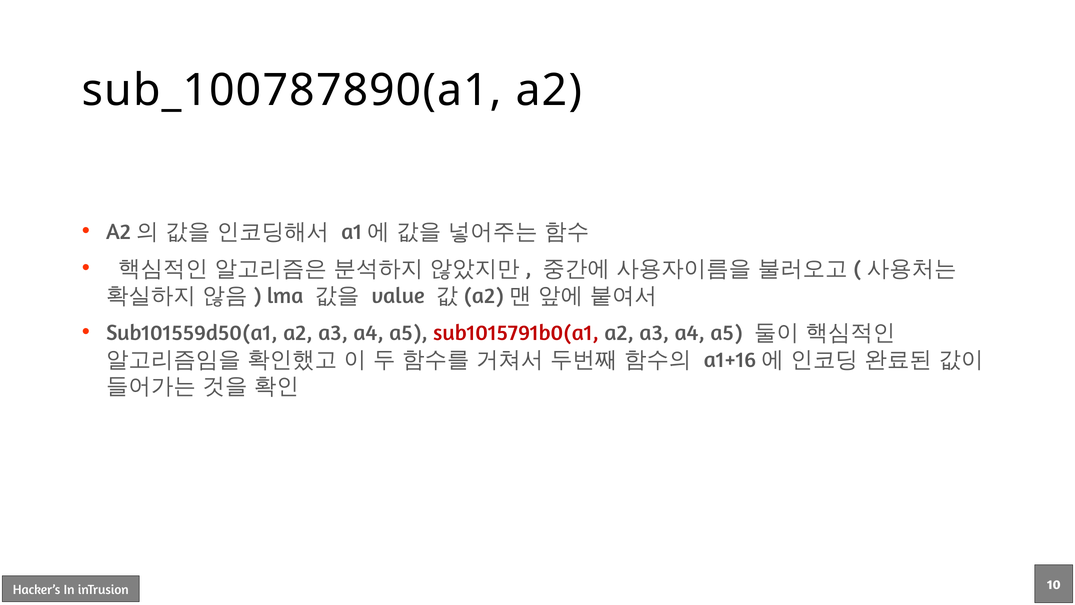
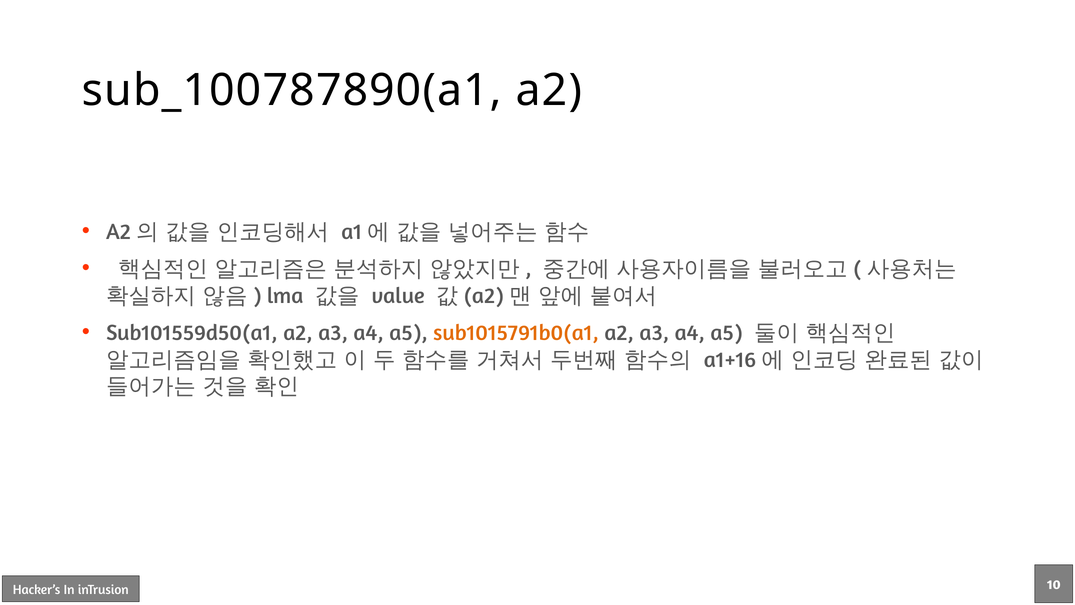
sub1015791b0(a1 colour: red -> orange
